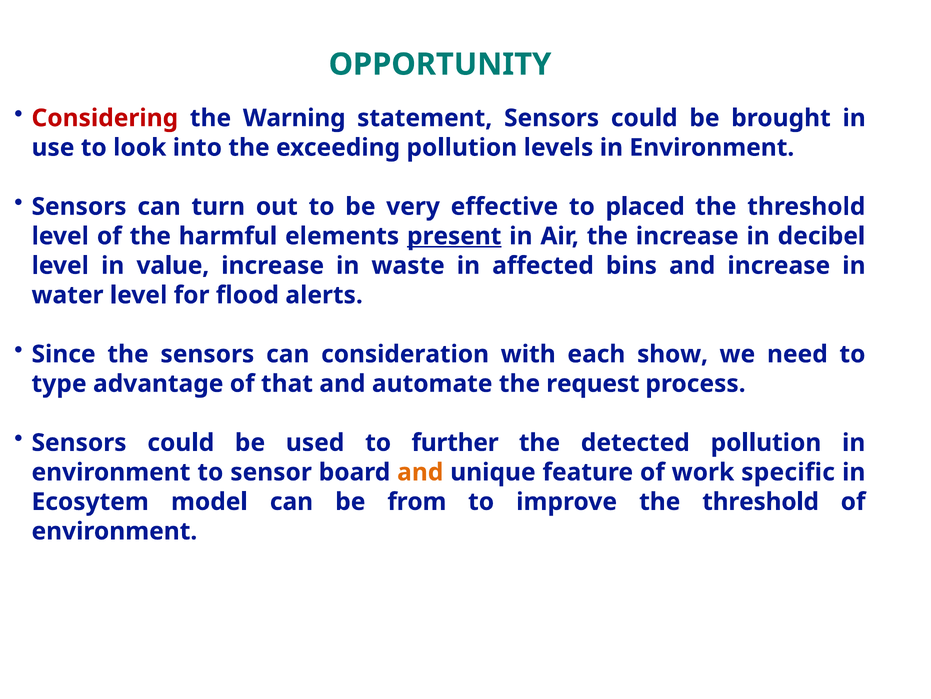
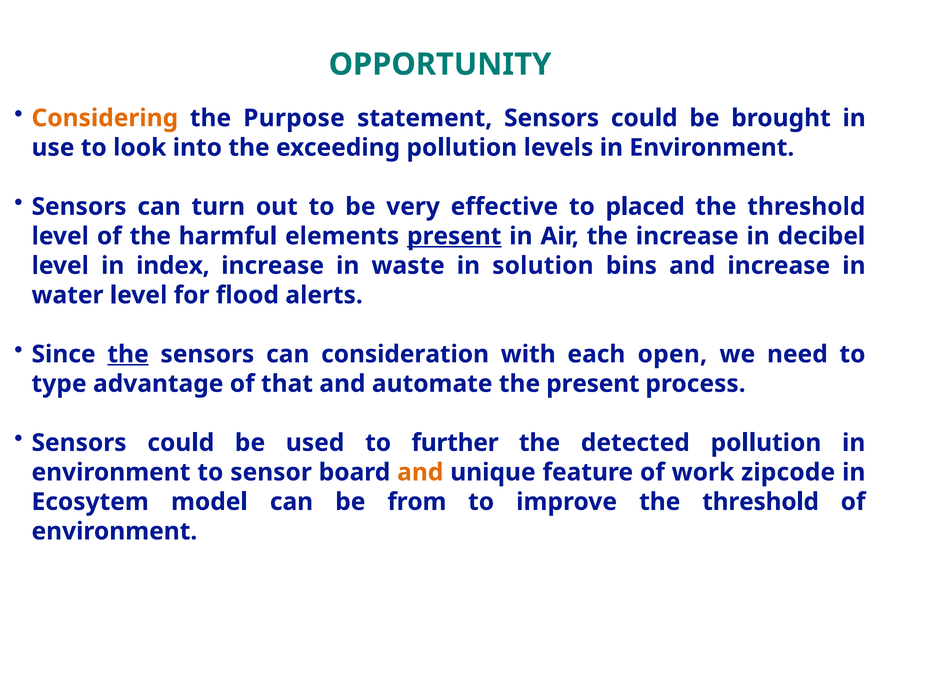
Considering colour: red -> orange
Warning: Warning -> Purpose
value: value -> index
affected: affected -> solution
the at (128, 354) underline: none -> present
show: show -> open
the request: request -> present
specific: specific -> zipcode
